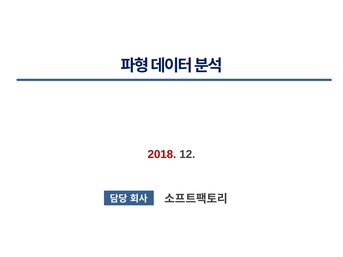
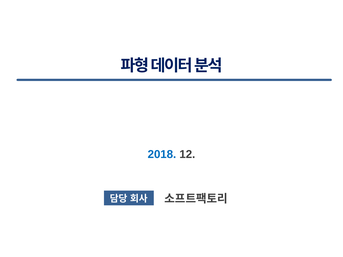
2018 colour: red -> blue
